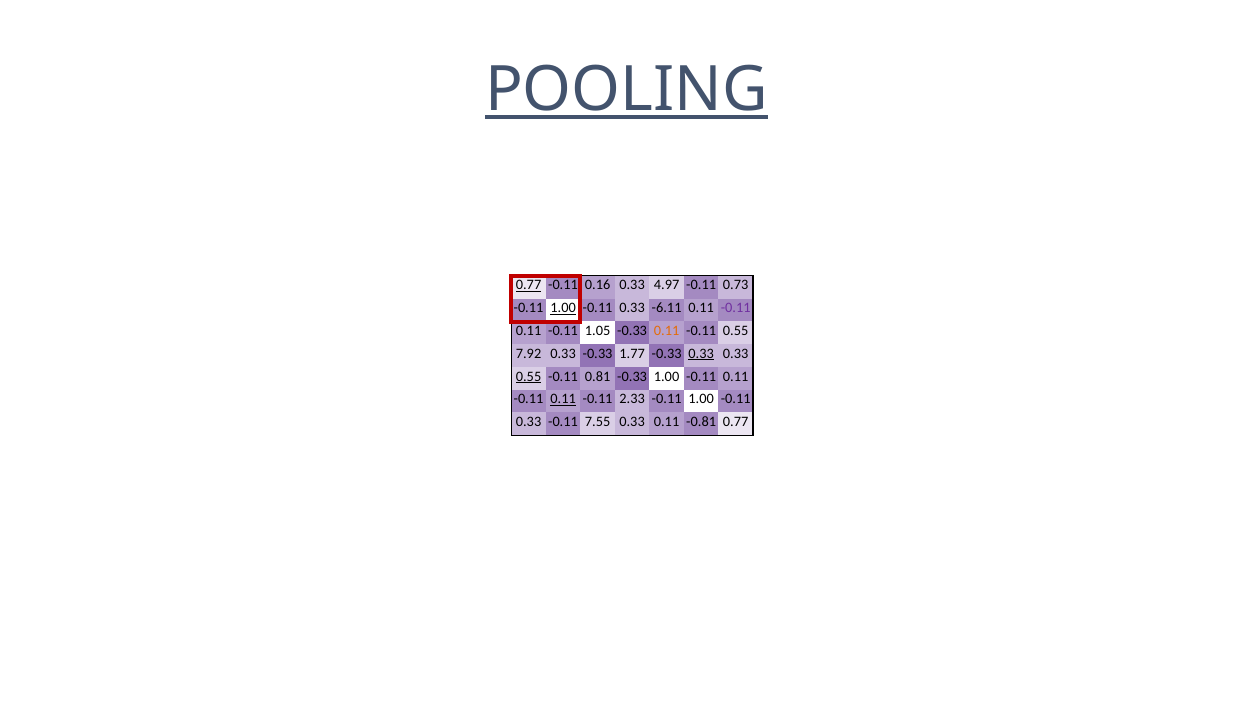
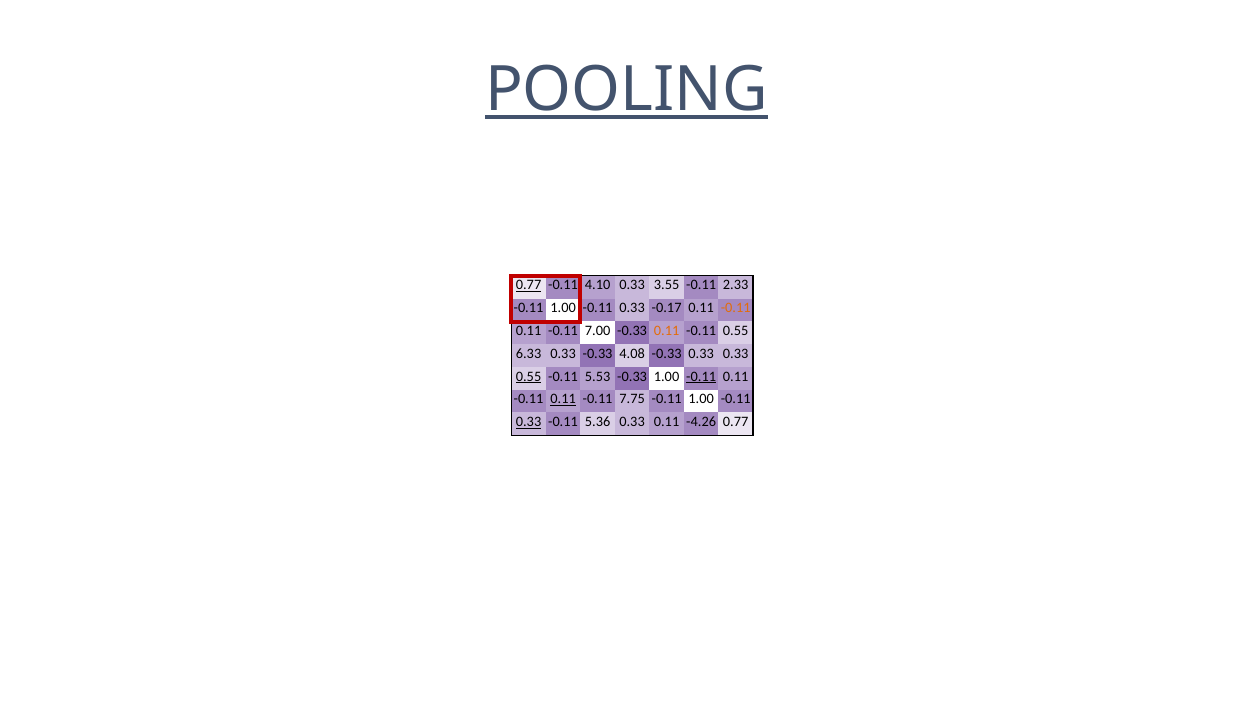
0.16: 0.16 -> 4.10
4.97: 4.97 -> 3.55
0.73: 0.73 -> 2.33
1.00 at (563, 308) underline: present -> none
-6.11: -6.11 -> -0.17
-0.11 at (736, 308) colour: purple -> orange
1.05: 1.05 -> 7.00
7.92: 7.92 -> 6.33
1.77: 1.77 -> 4.08
0.33 at (701, 354) underline: present -> none
0.81: 0.81 -> 5.53
-0.11 at (701, 376) underline: none -> present
2.33: 2.33 -> 7.75
0.33 at (529, 422) underline: none -> present
7.55: 7.55 -> 5.36
-0.81: -0.81 -> -4.26
